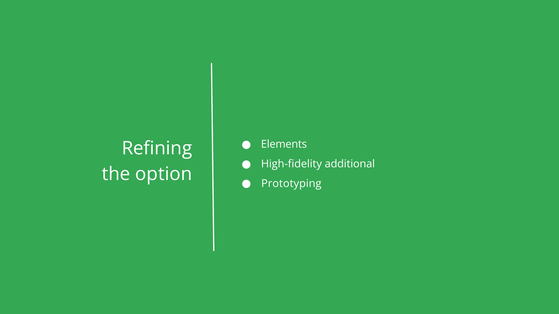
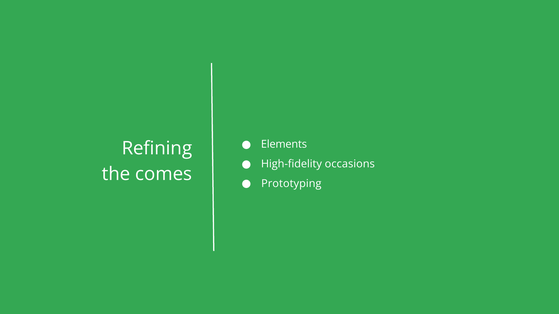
additional: additional -> occasions
option: option -> comes
